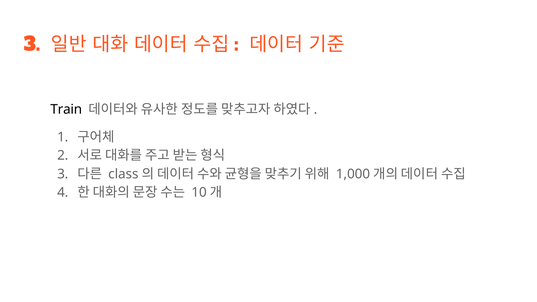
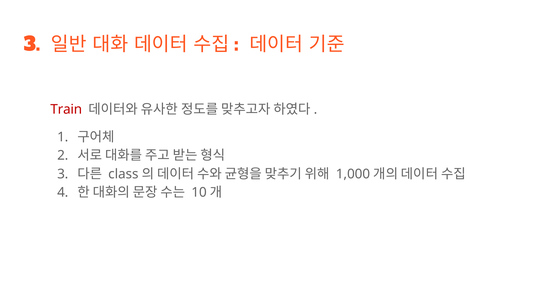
Train colour: black -> red
